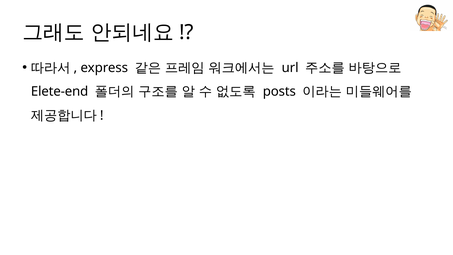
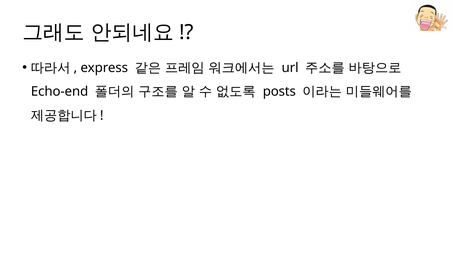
Elete-end: Elete-end -> Echo-end
